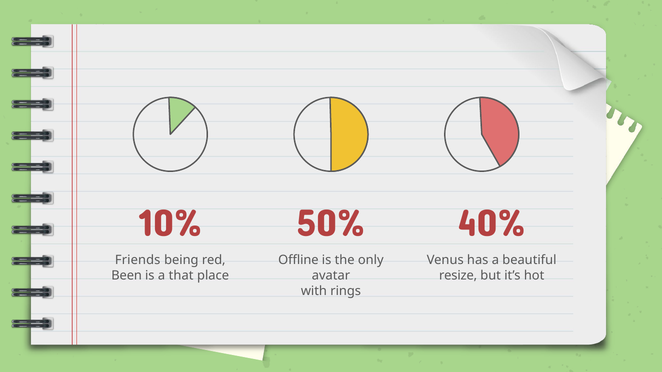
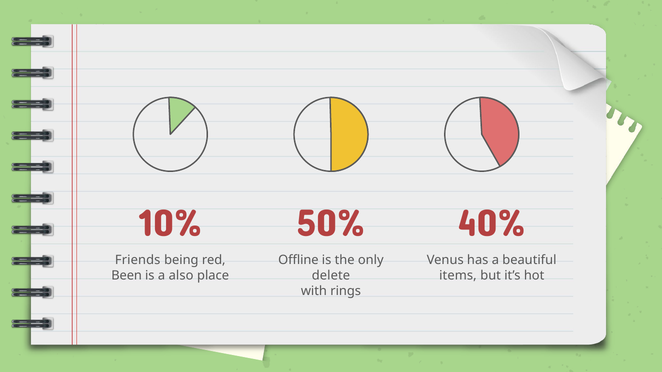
that: that -> also
avatar: avatar -> delete
resize: resize -> items
